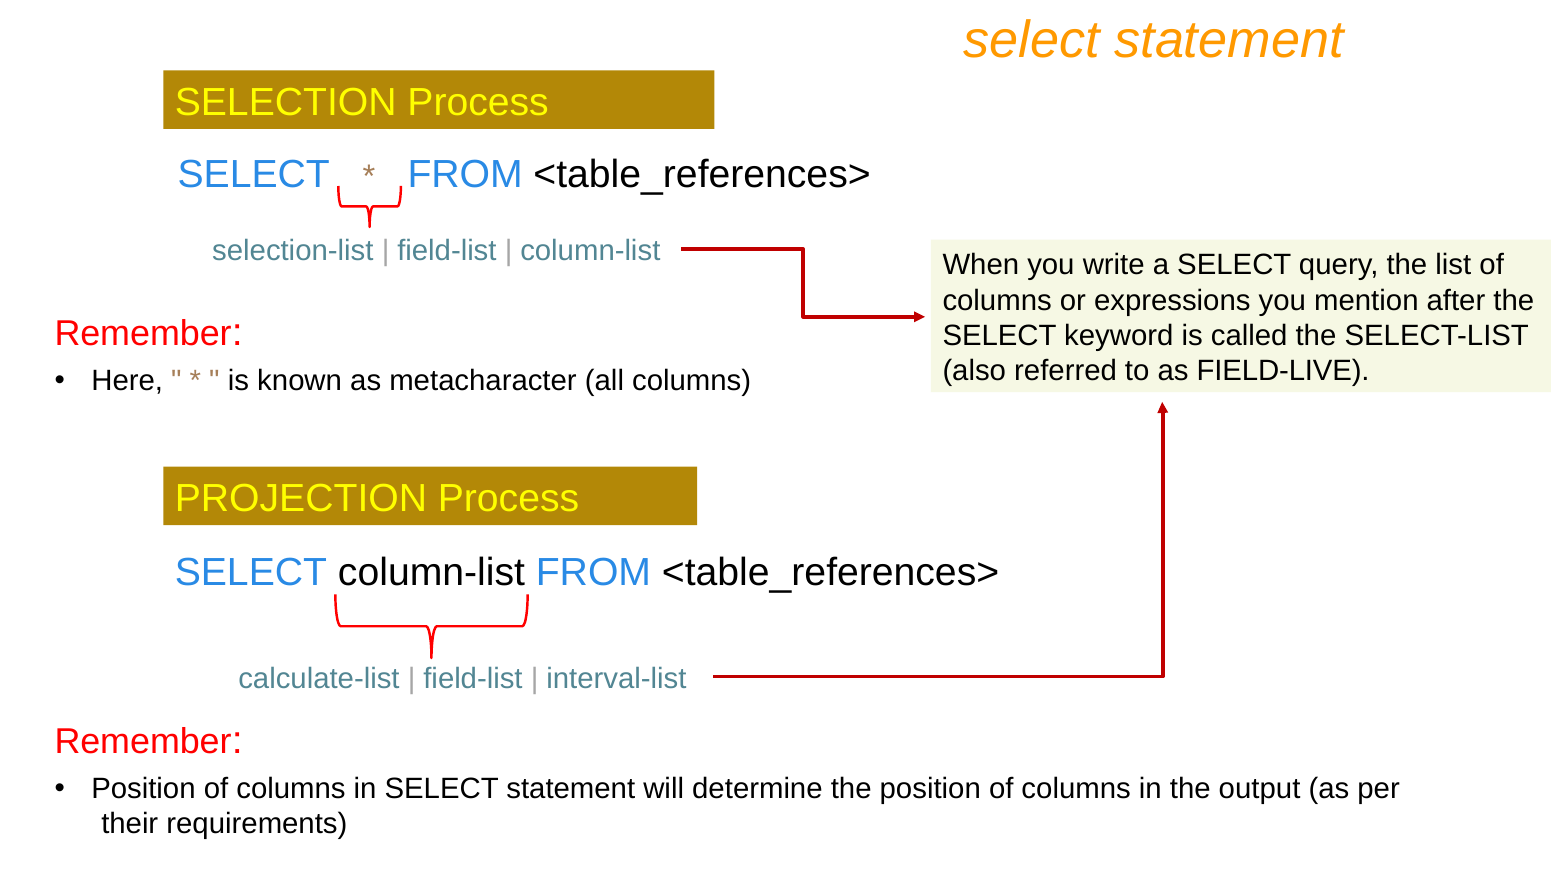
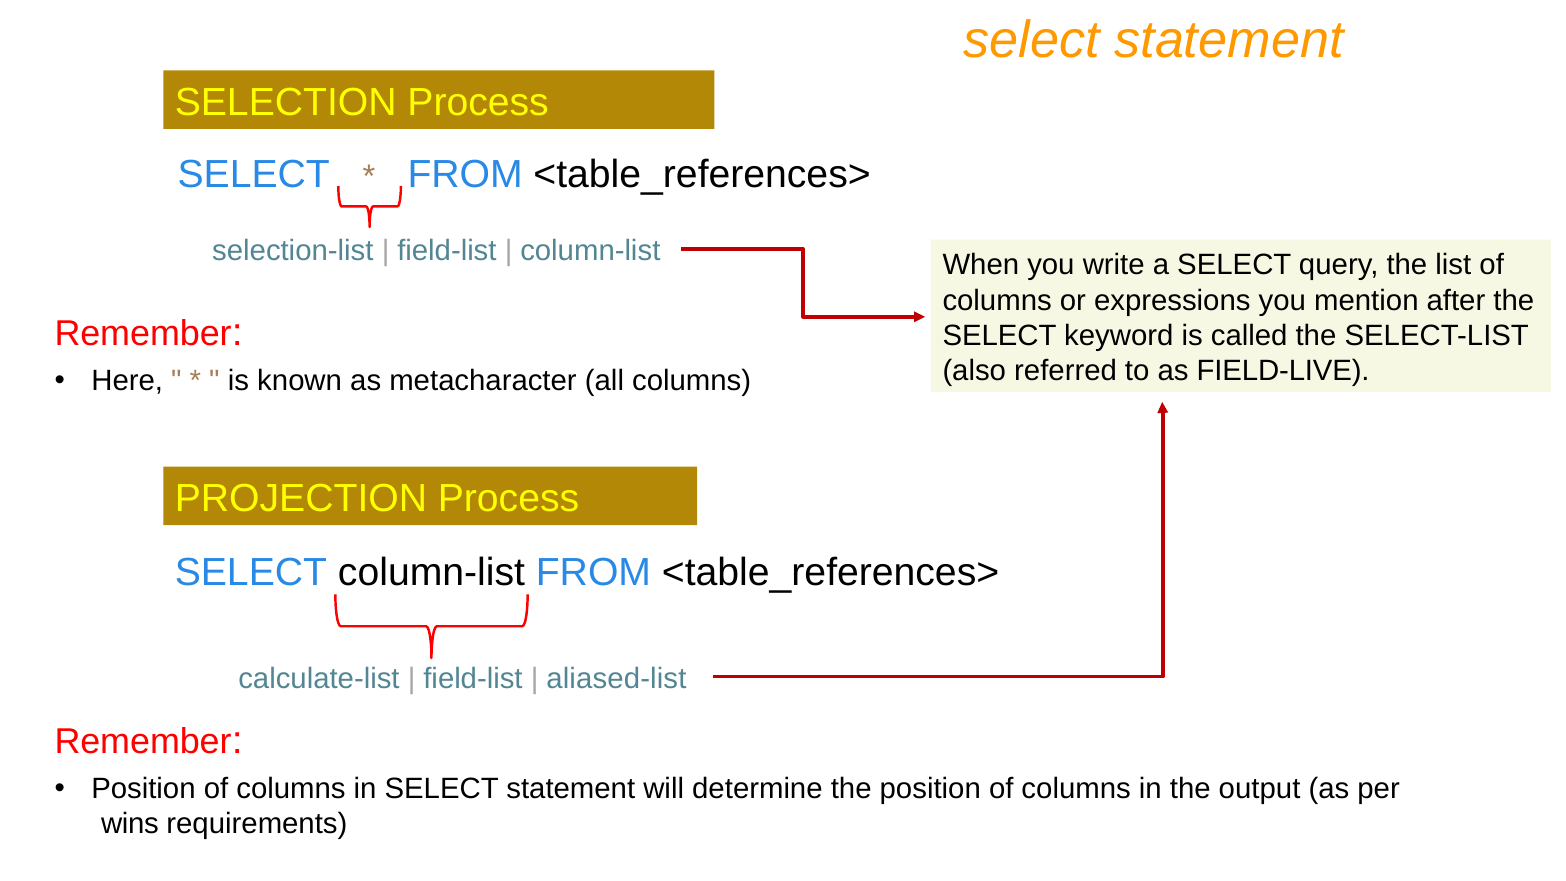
interval-list: interval-list -> aliased-list
their: their -> wins
